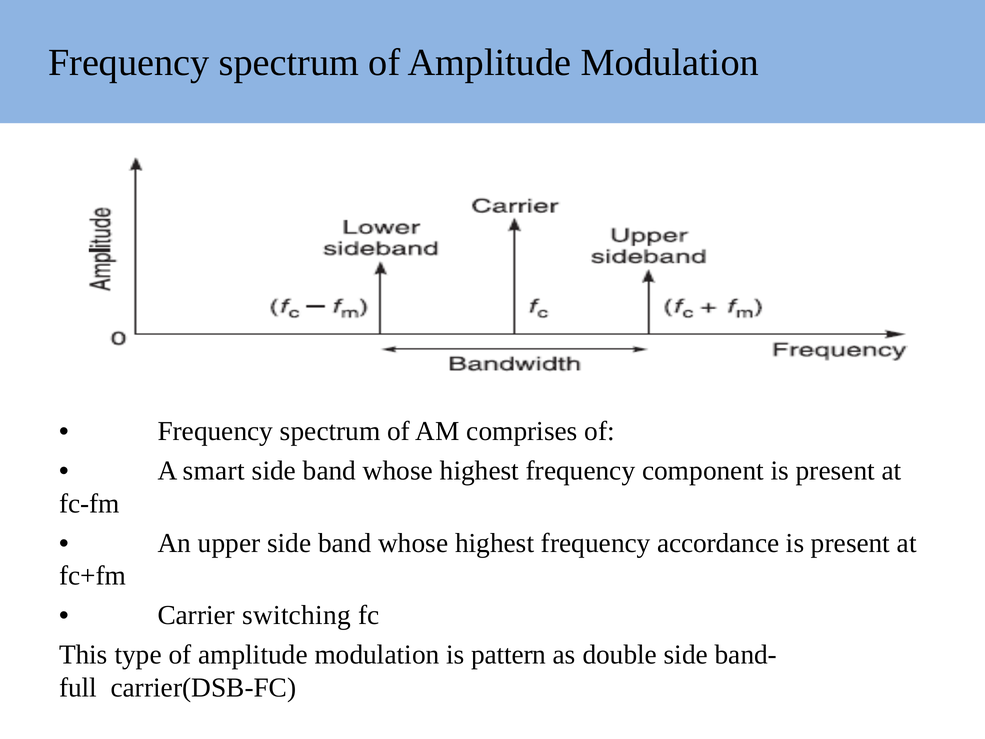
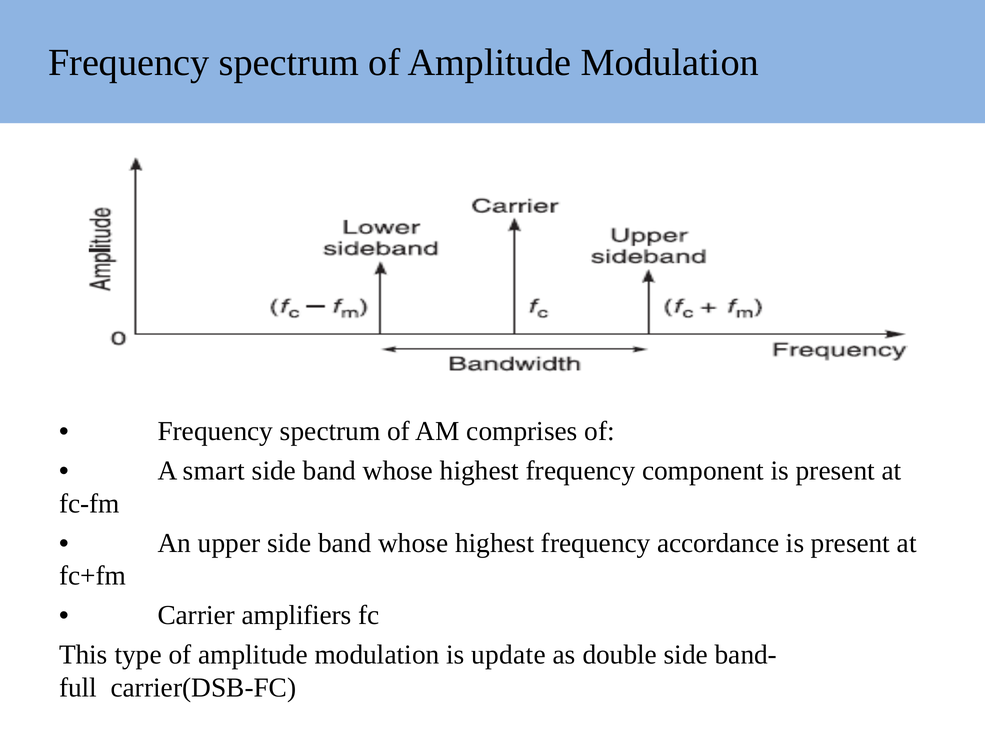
switching: switching -> amplifiers
pattern: pattern -> update
